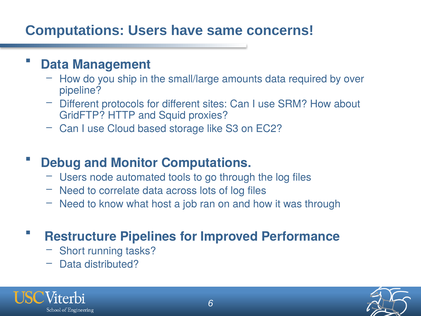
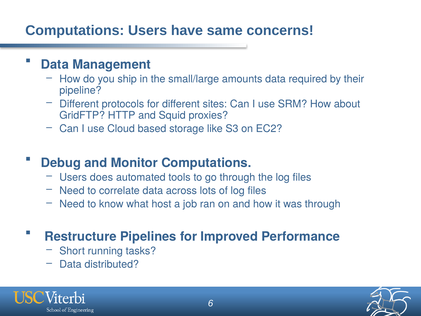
over: over -> their
node: node -> does
